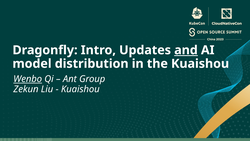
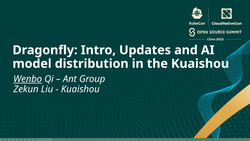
and underline: present -> none
